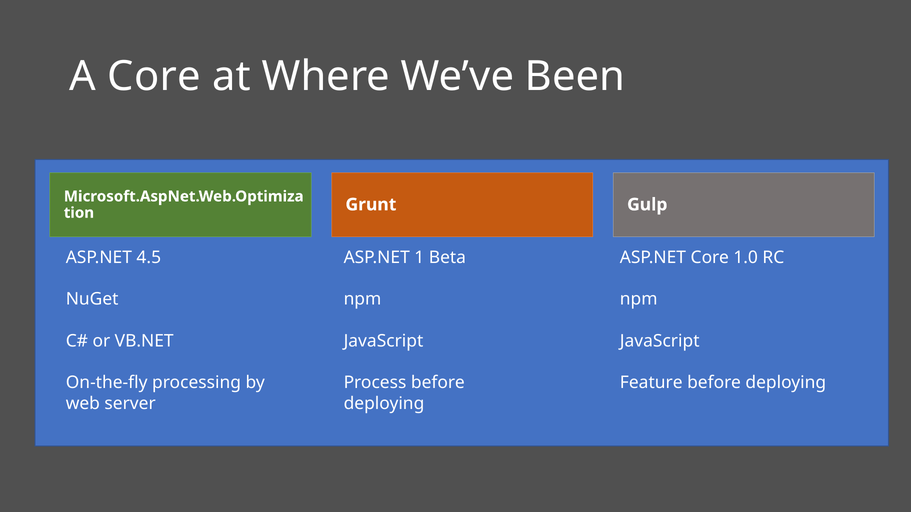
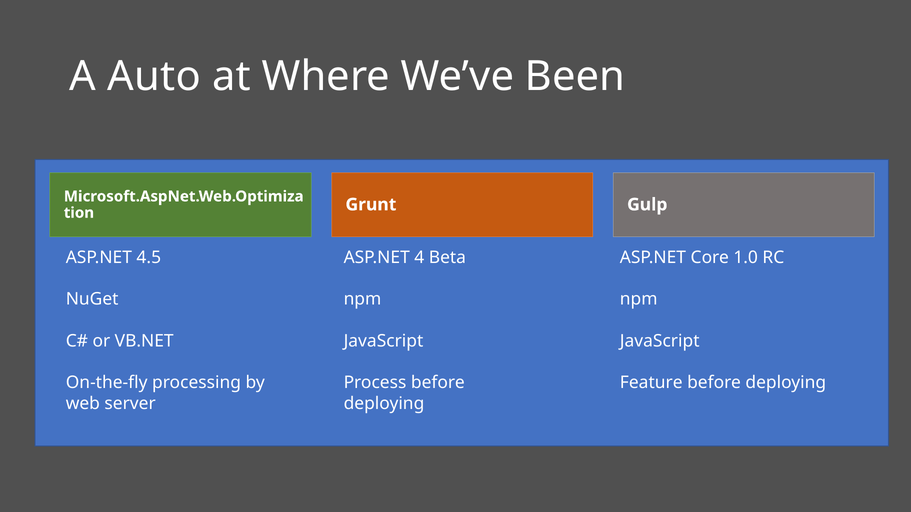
A Core: Core -> Auto
1: 1 -> 4
